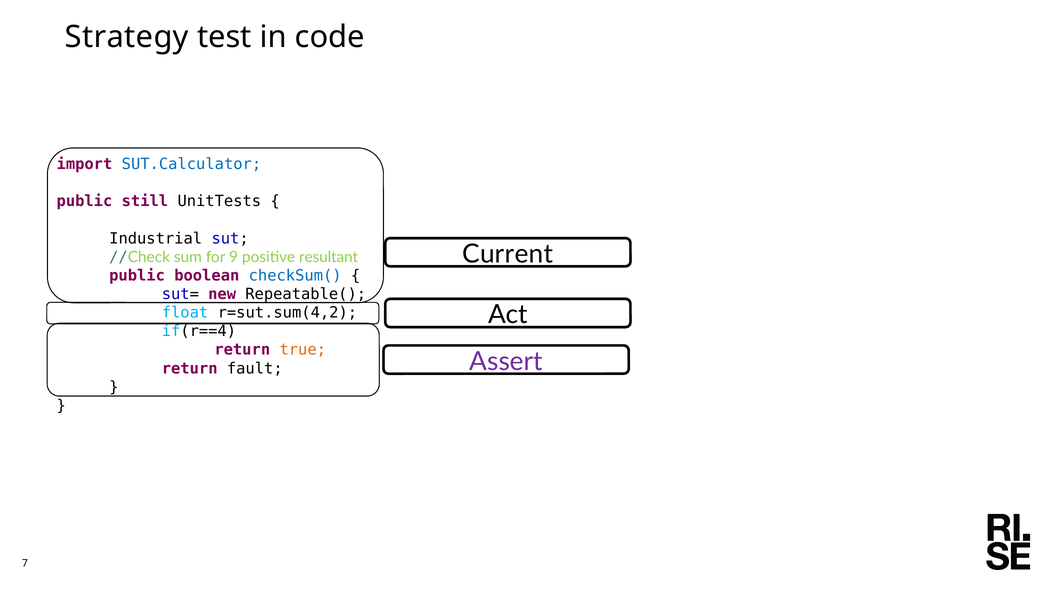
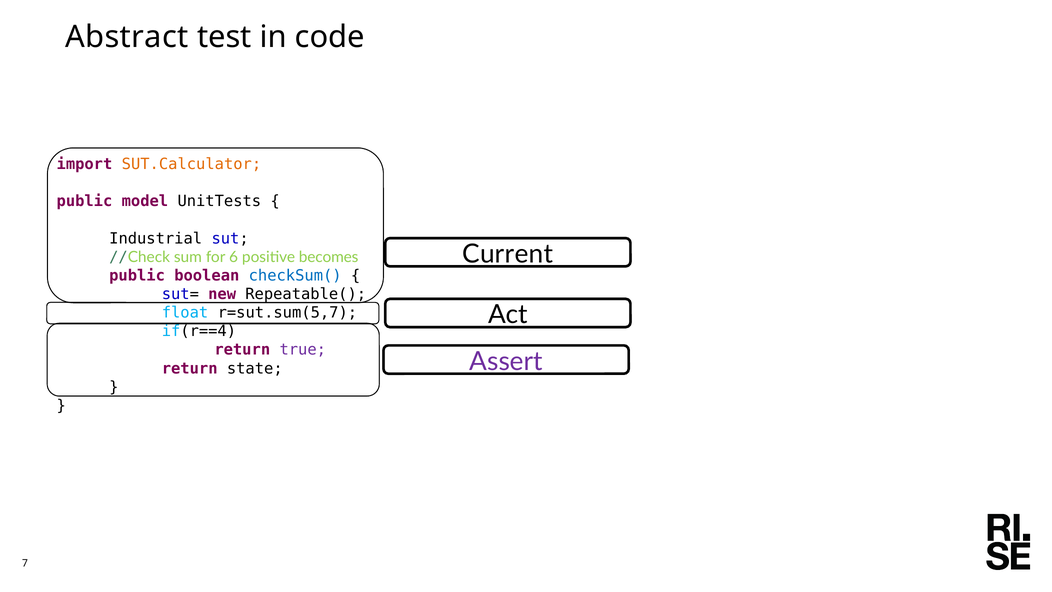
Strategy: Strategy -> Abstract
SUT.Calculator colour: blue -> orange
still: still -> model
9: 9 -> 6
resultant: resultant -> becomes
r=sut.sum(4,2: r=sut.sum(4,2 -> r=sut.sum(5,7
true colour: orange -> purple
fault: fault -> state
